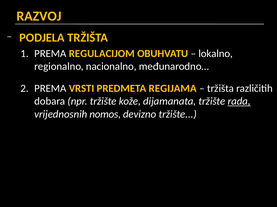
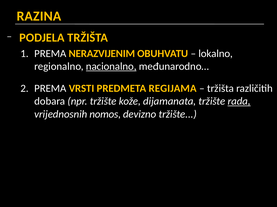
RAZVOJ: RAZVOJ -> RAZINA
REGULACIJOM: REGULACIJOM -> NERAZVIJENIM
nacionalno underline: none -> present
